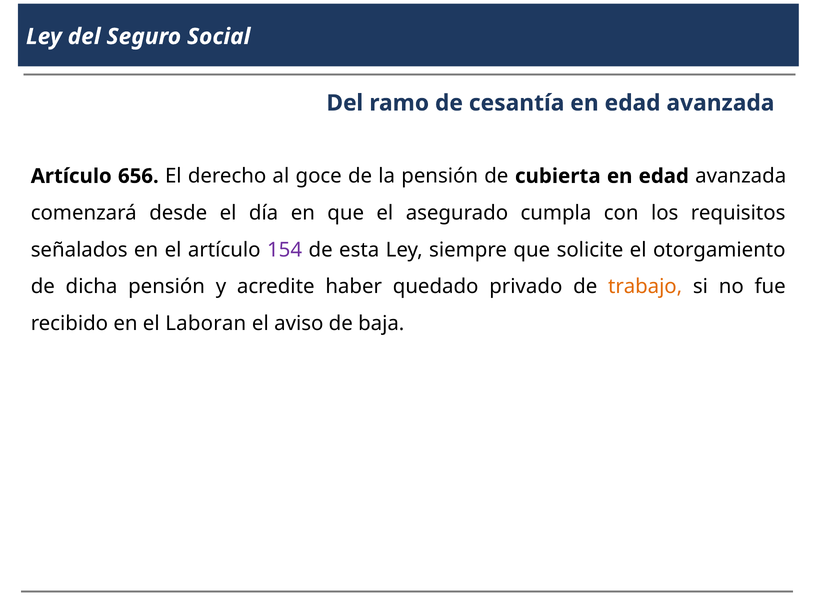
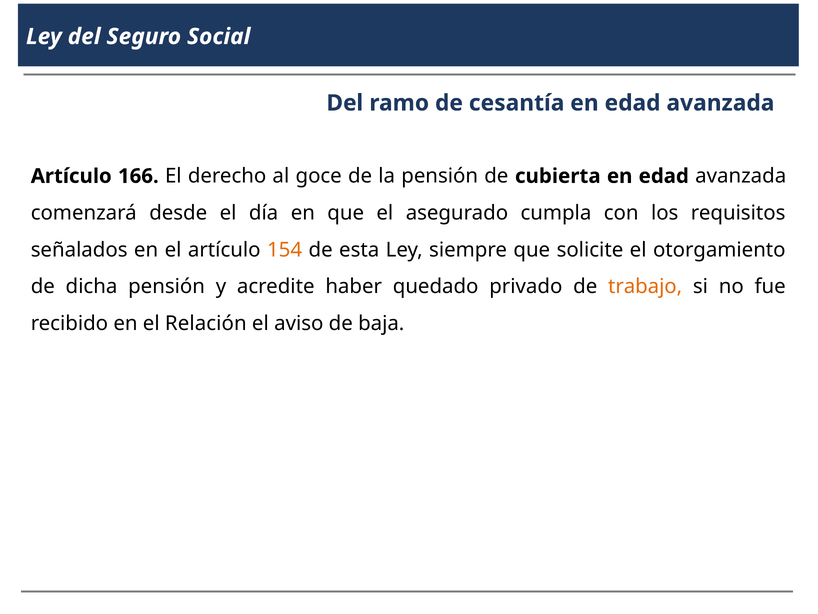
656: 656 -> 166
154 colour: purple -> orange
Laboran: Laboran -> Relación
